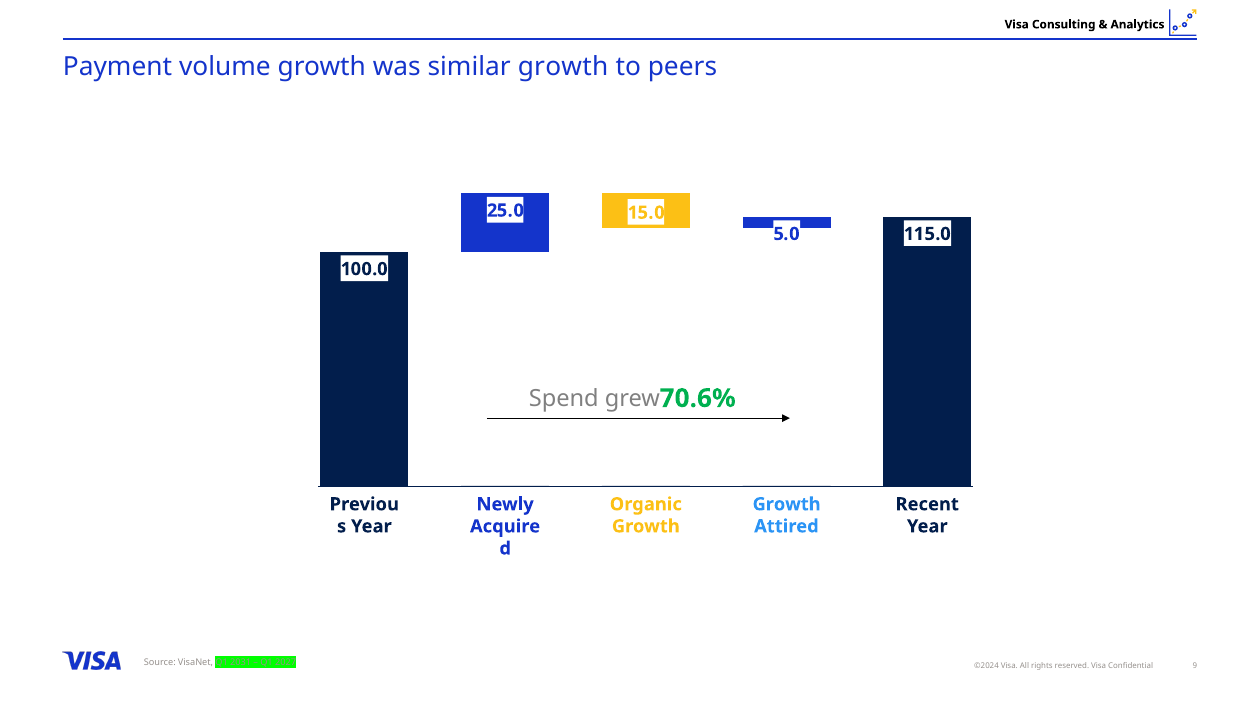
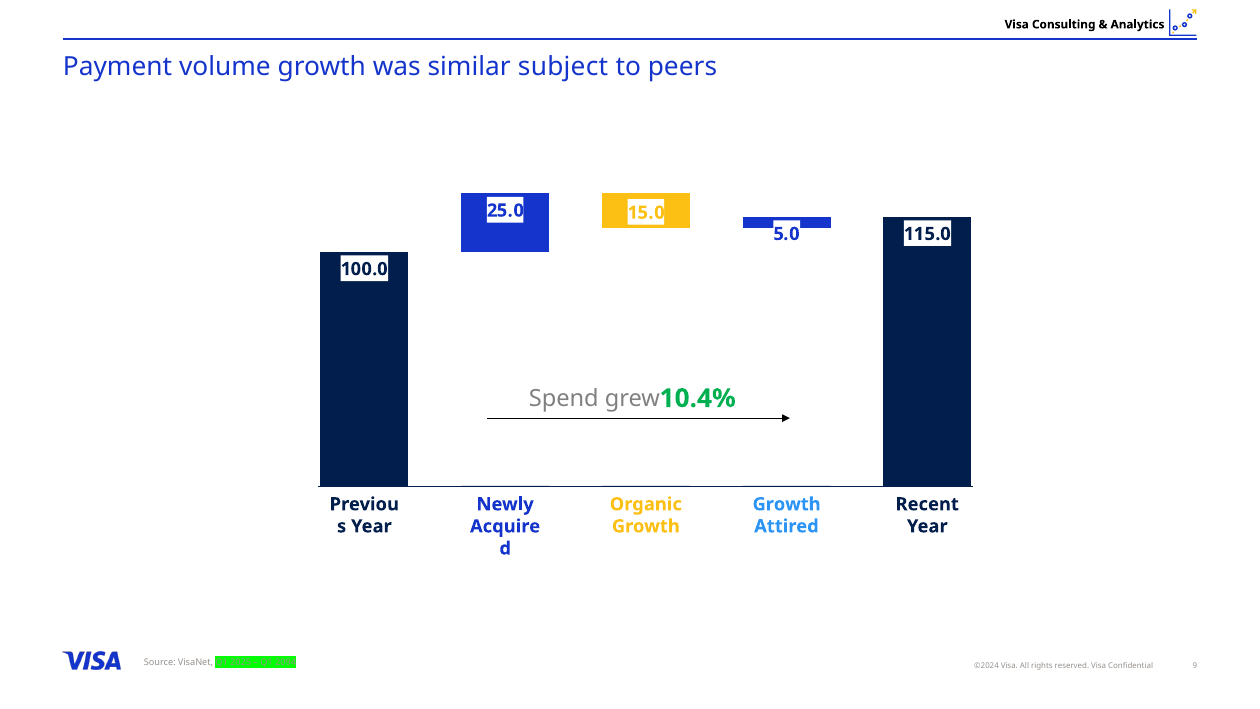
similar growth: growth -> subject
70.6%: 70.6% -> 10.4%
2031: 2031 -> 2025
2027: 2027 -> 2094
